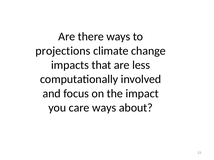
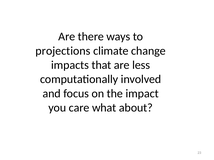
care ways: ways -> what
